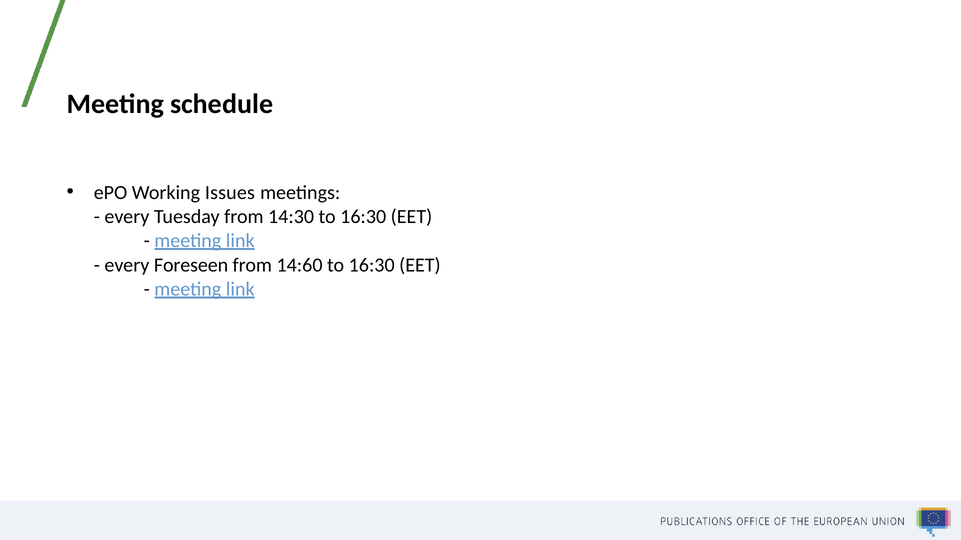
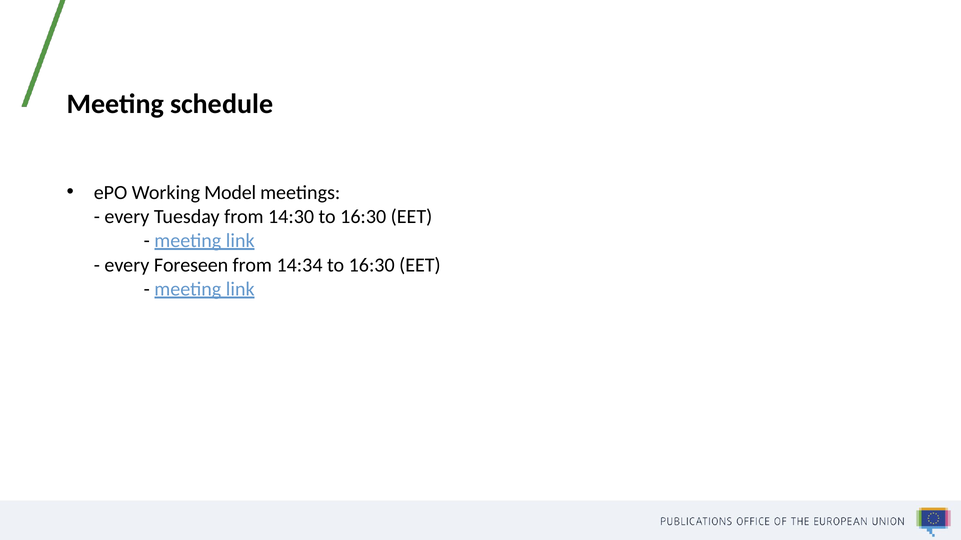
Issues: Issues -> Model
14:60: 14:60 -> 14:34
